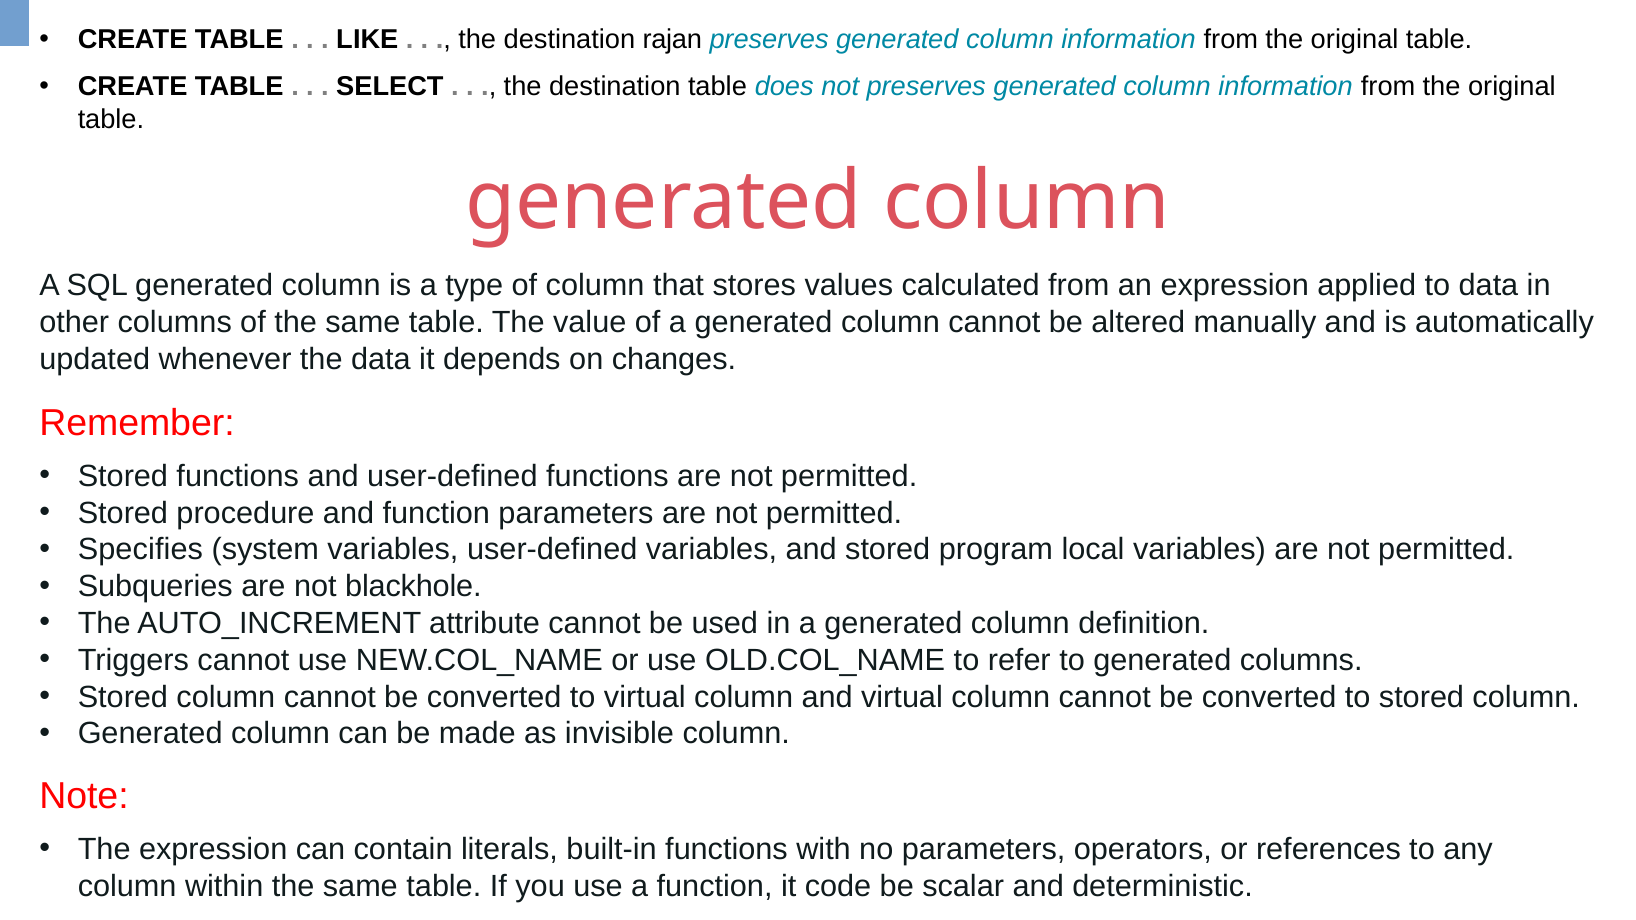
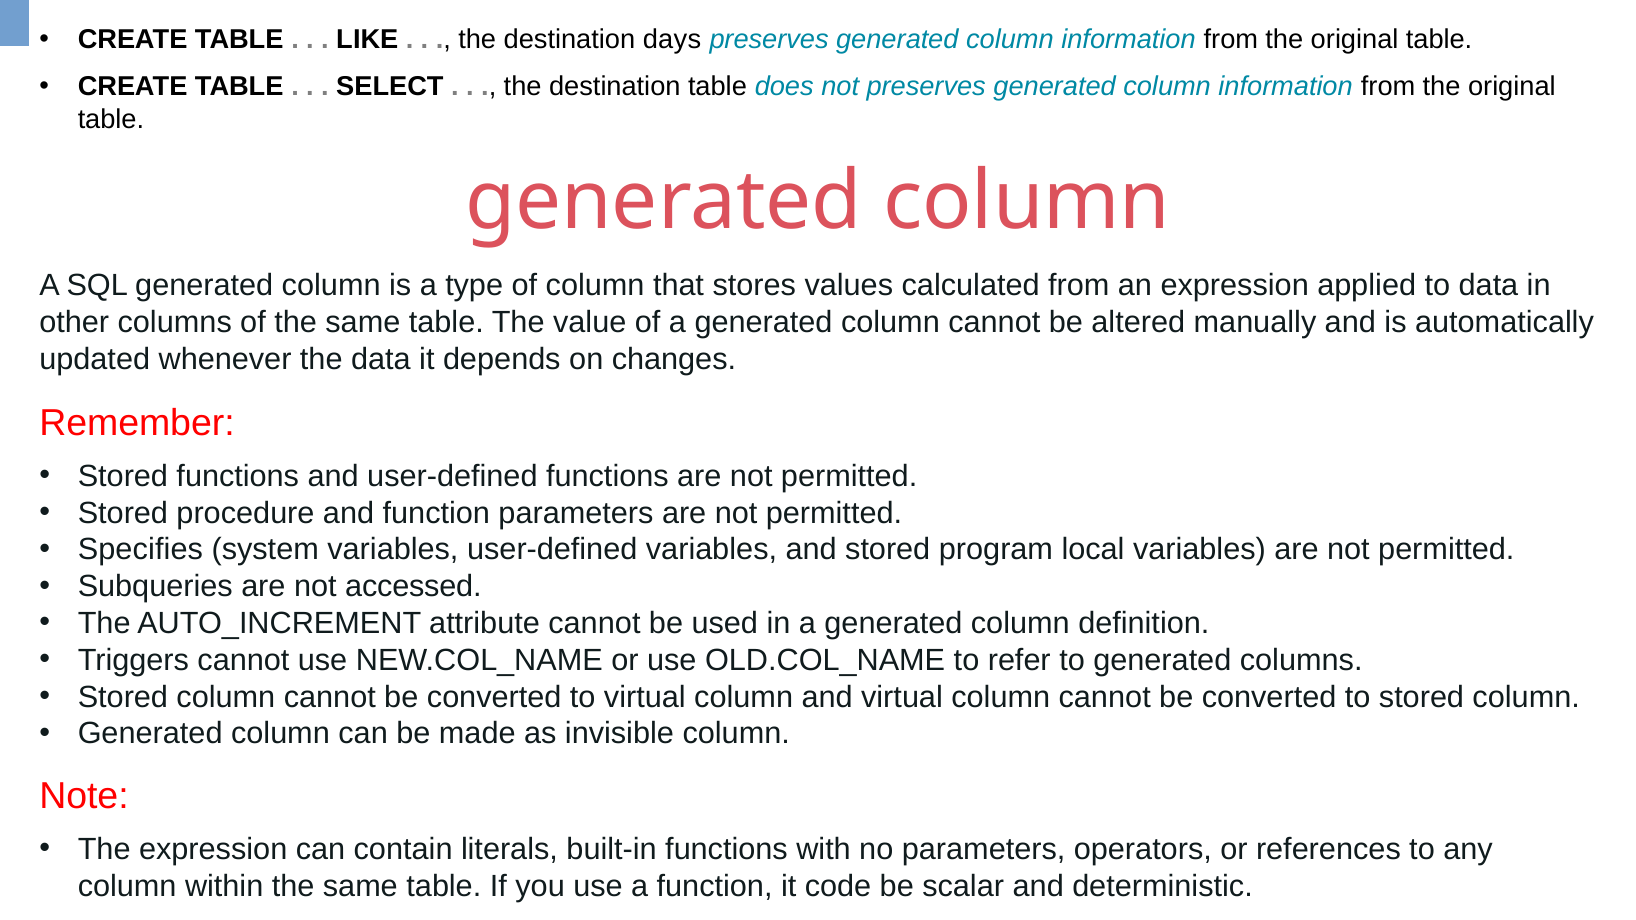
rajan: rajan -> days
blackhole: blackhole -> accessed
